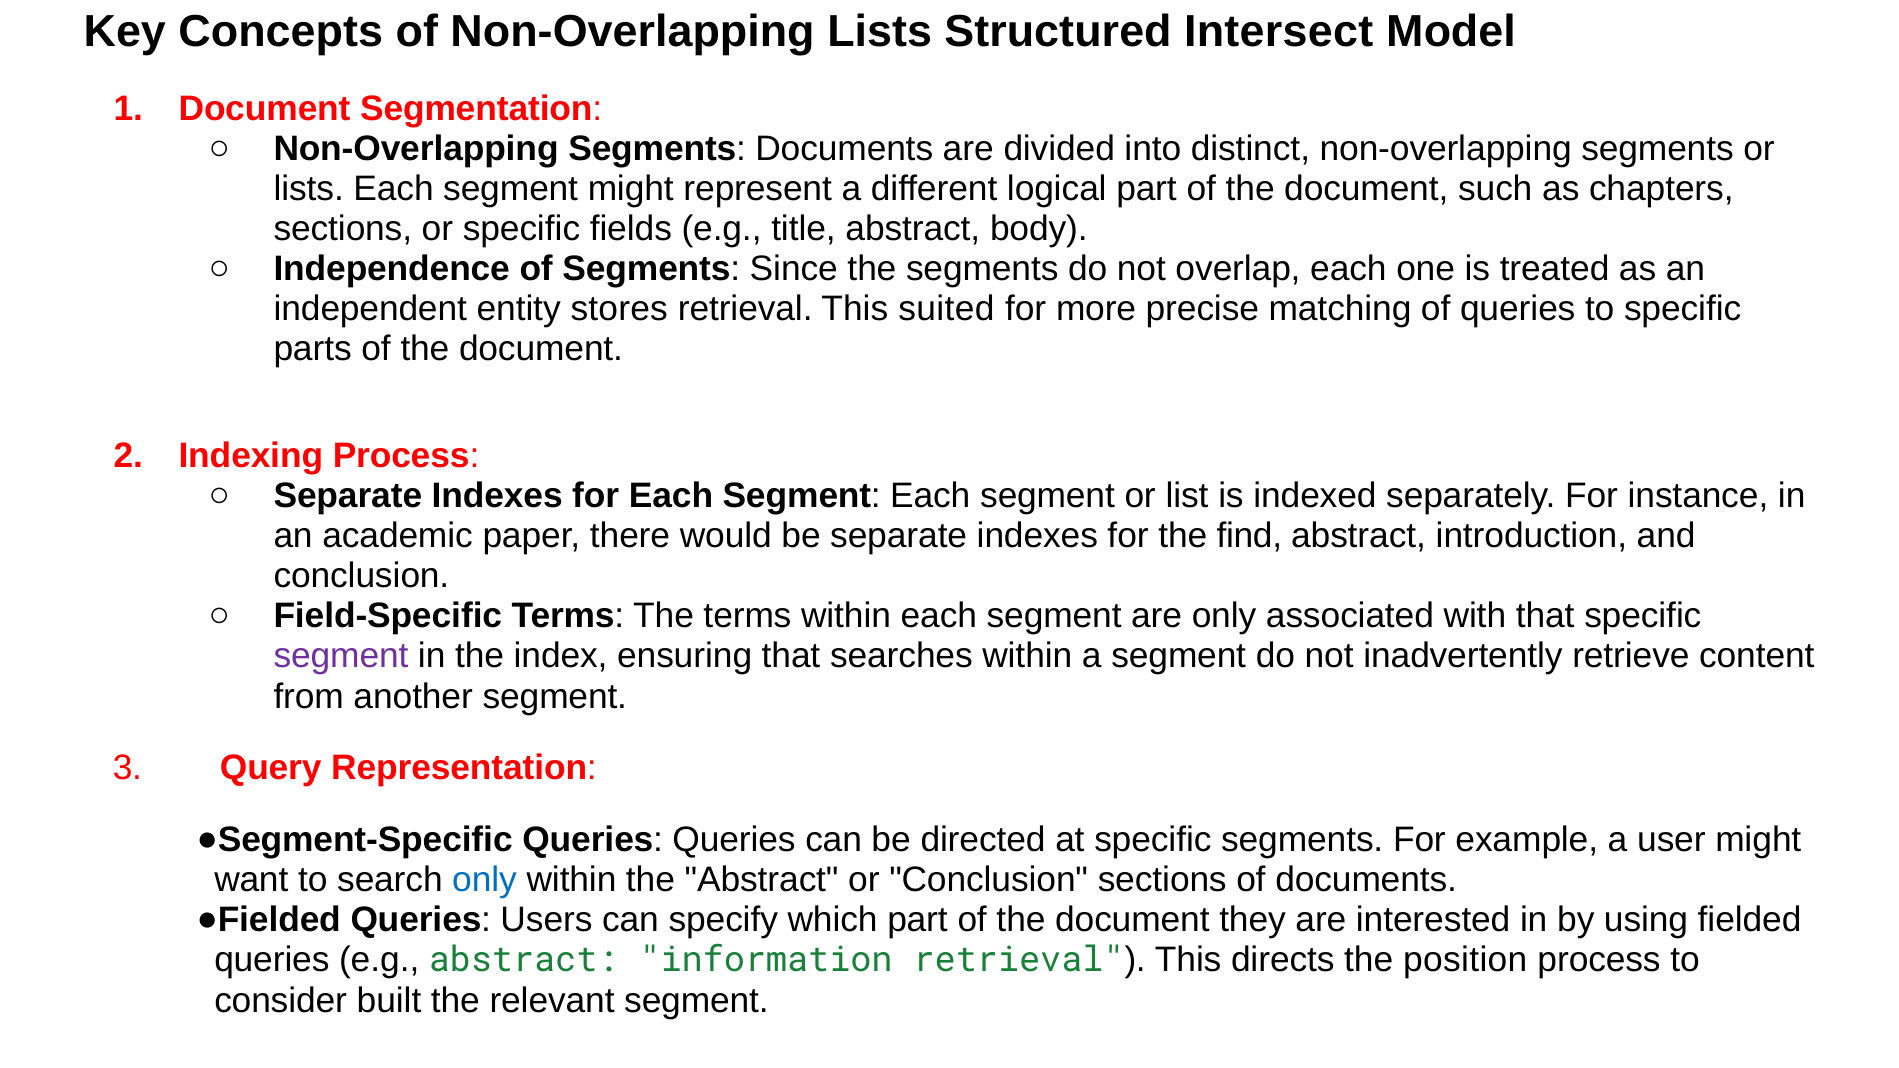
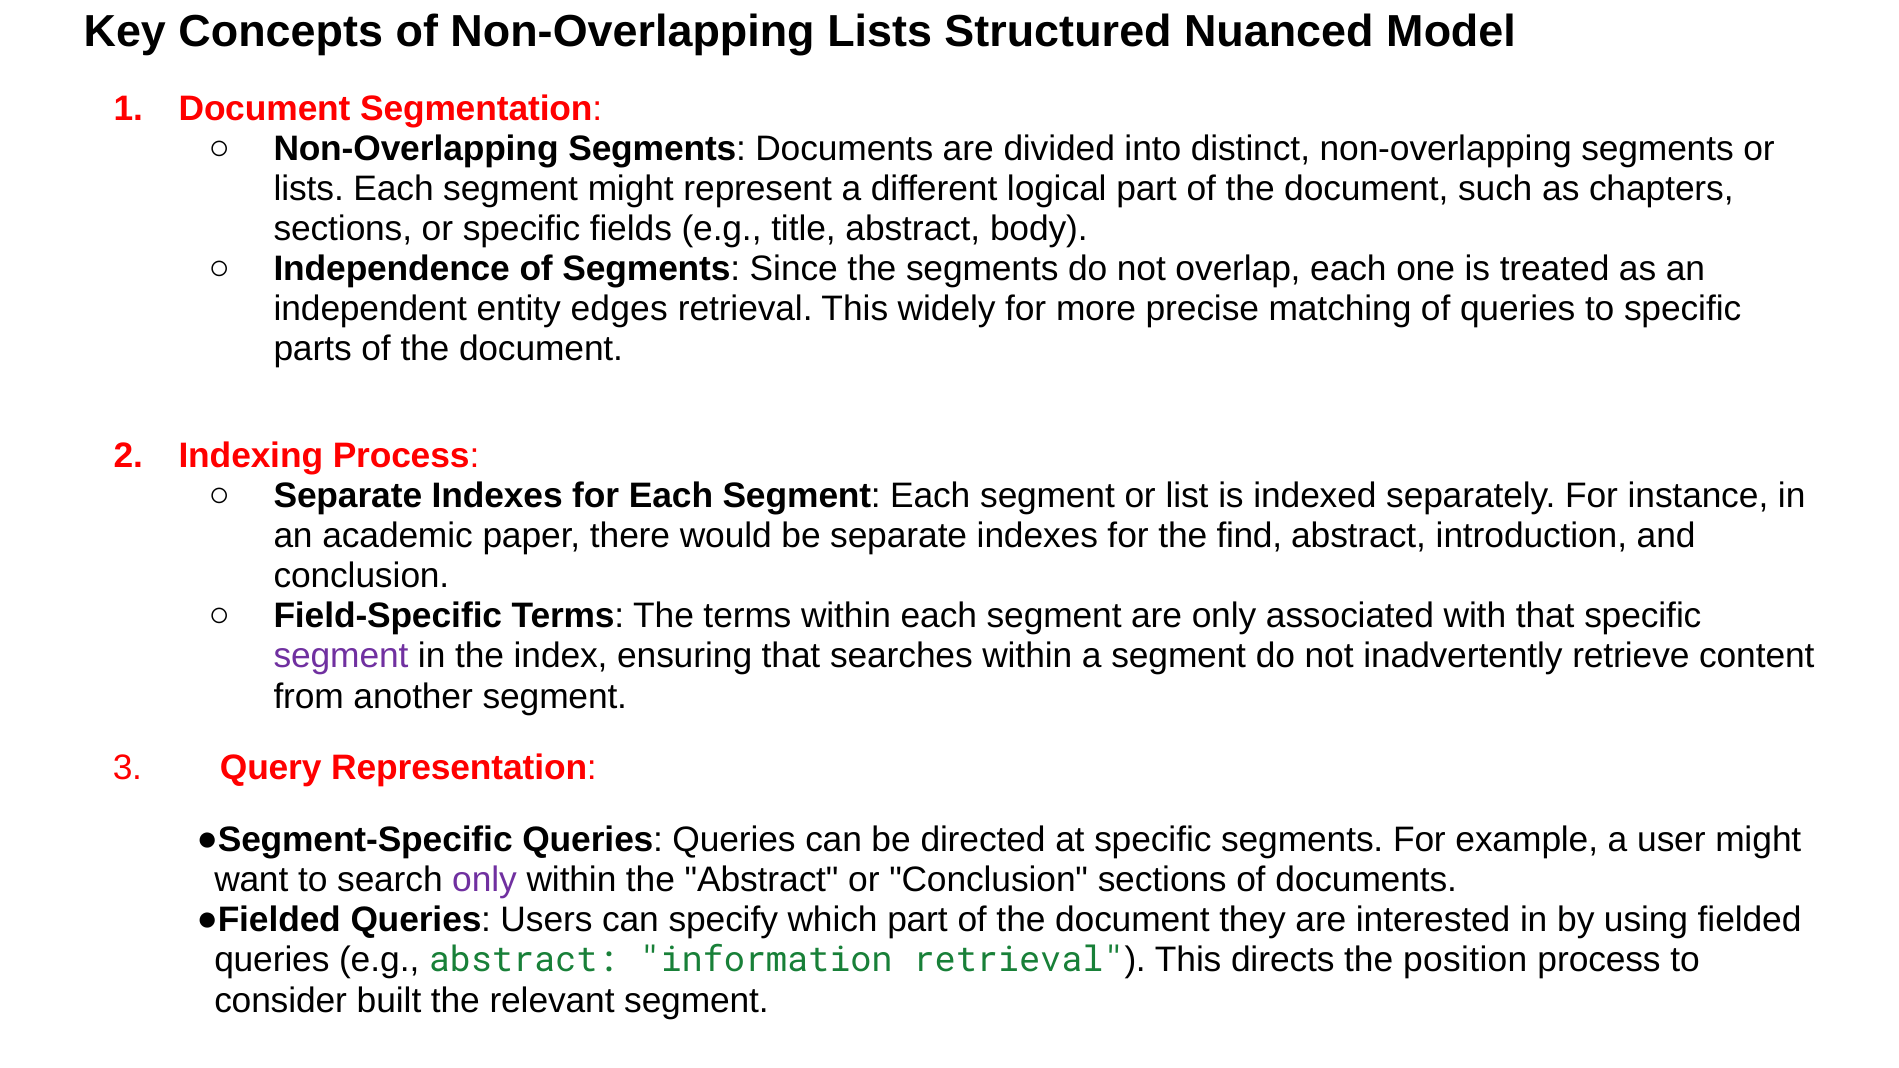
Intersect: Intersect -> Nuanced
stores: stores -> edges
suited: suited -> widely
only at (485, 880) colour: blue -> purple
